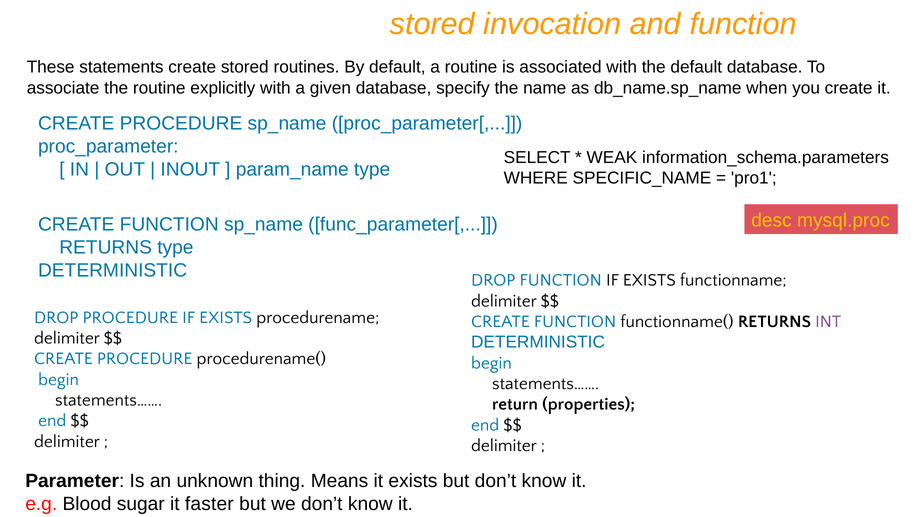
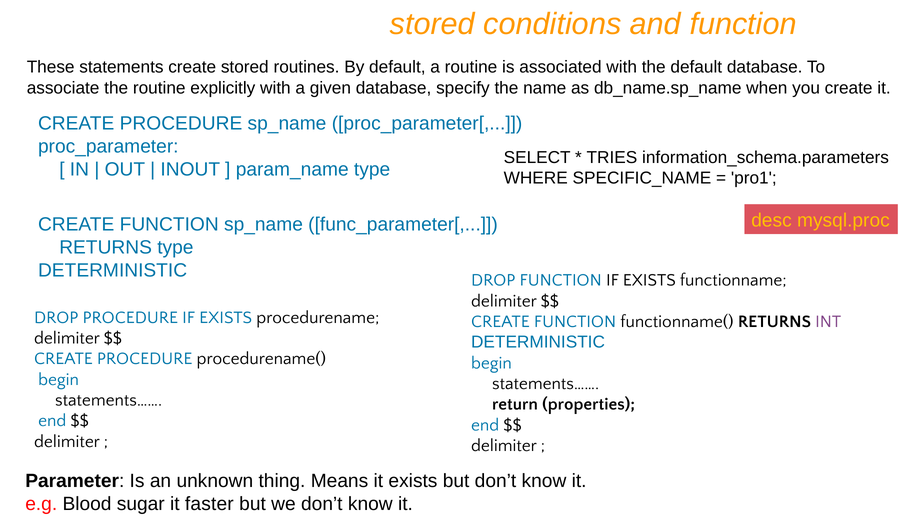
invocation: invocation -> conditions
WEAK: WEAK -> TRIES
